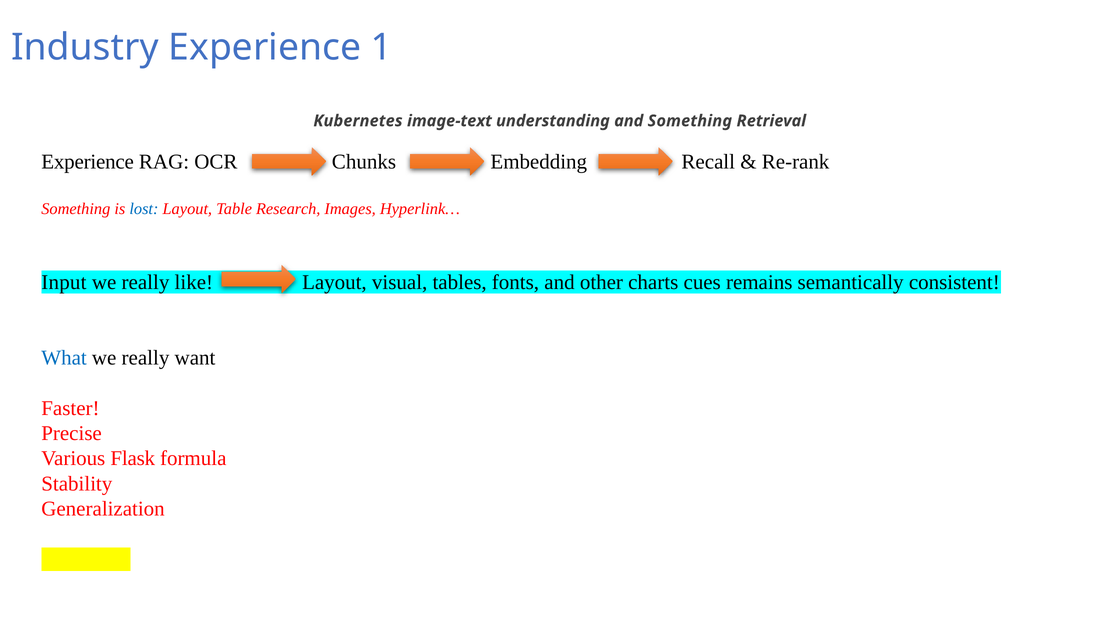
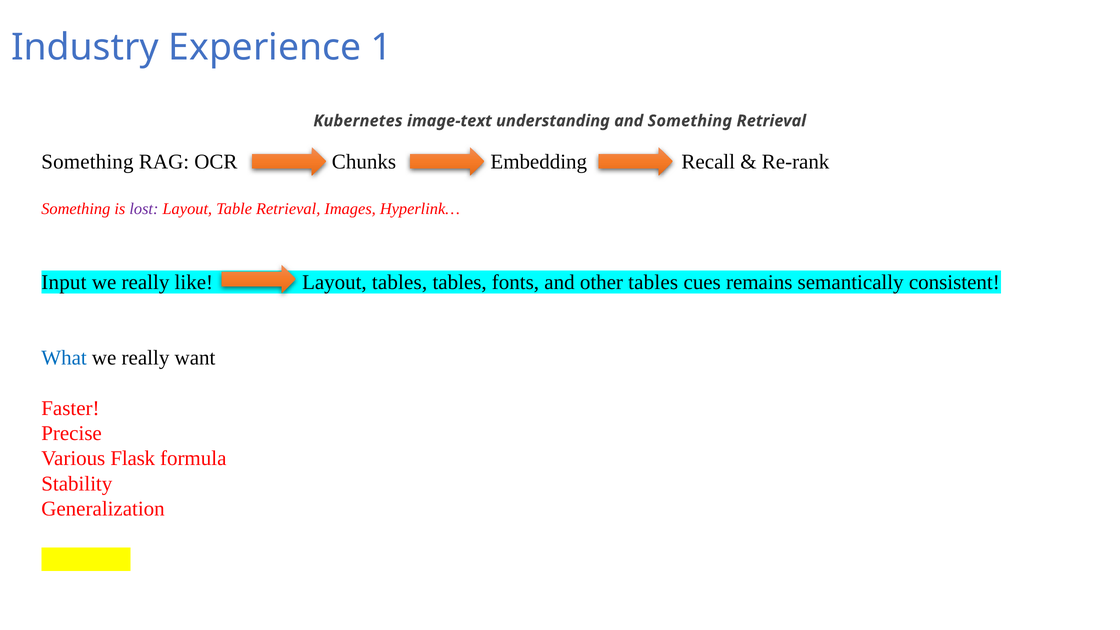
Experience at (88, 162): Experience -> Something
lost colour: blue -> purple
Table Research: Research -> Retrieval
Layout visual: visual -> tables
other charts: charts -> tables
